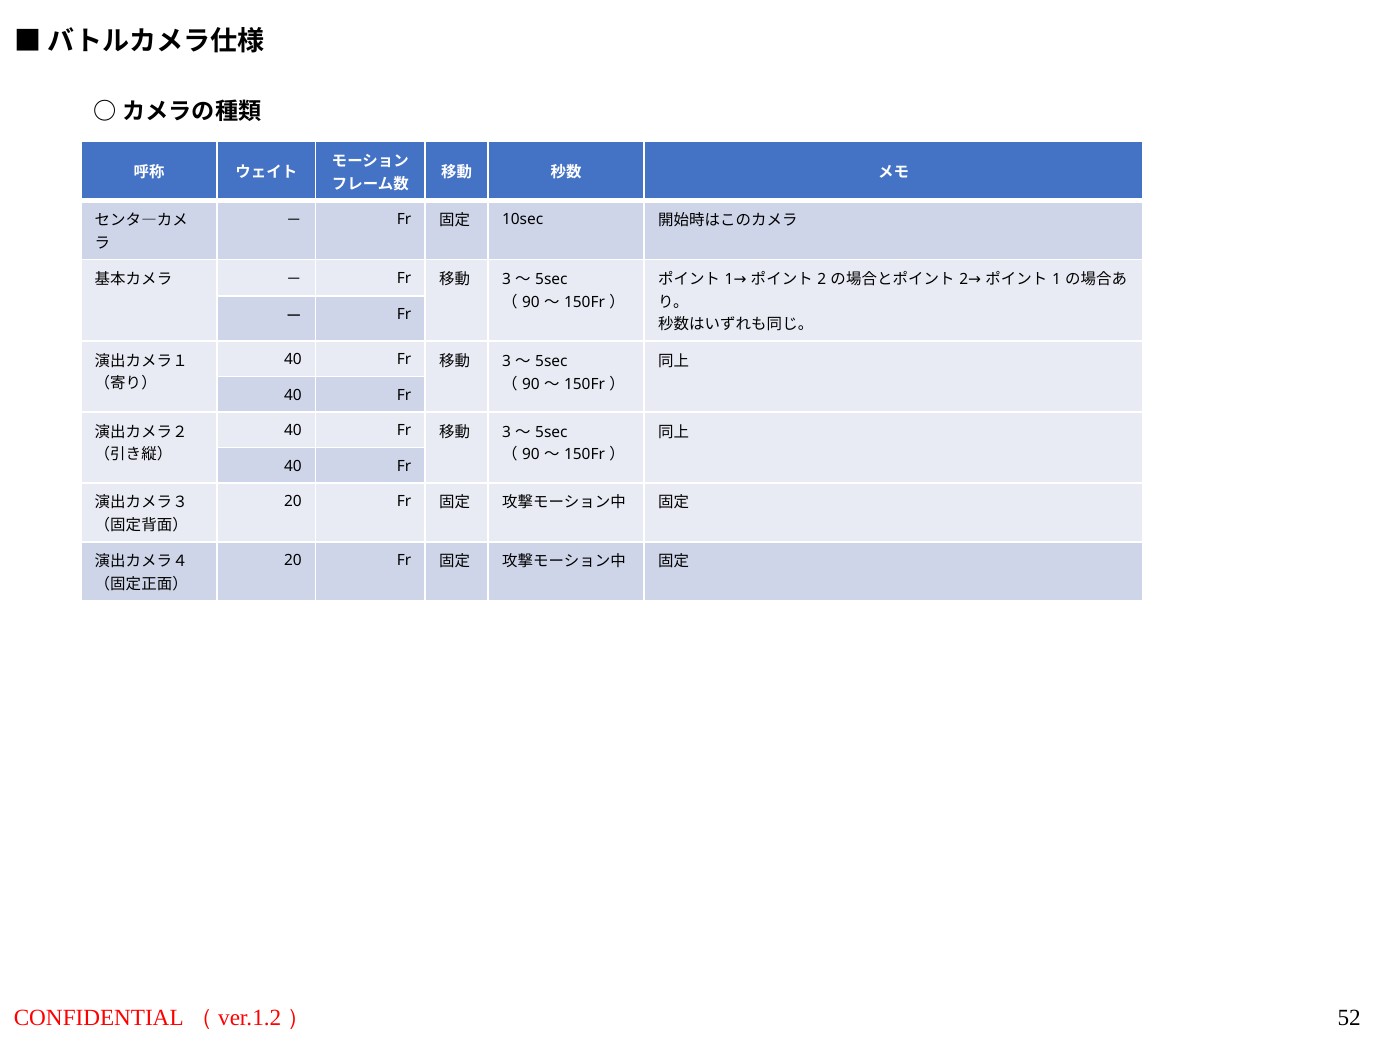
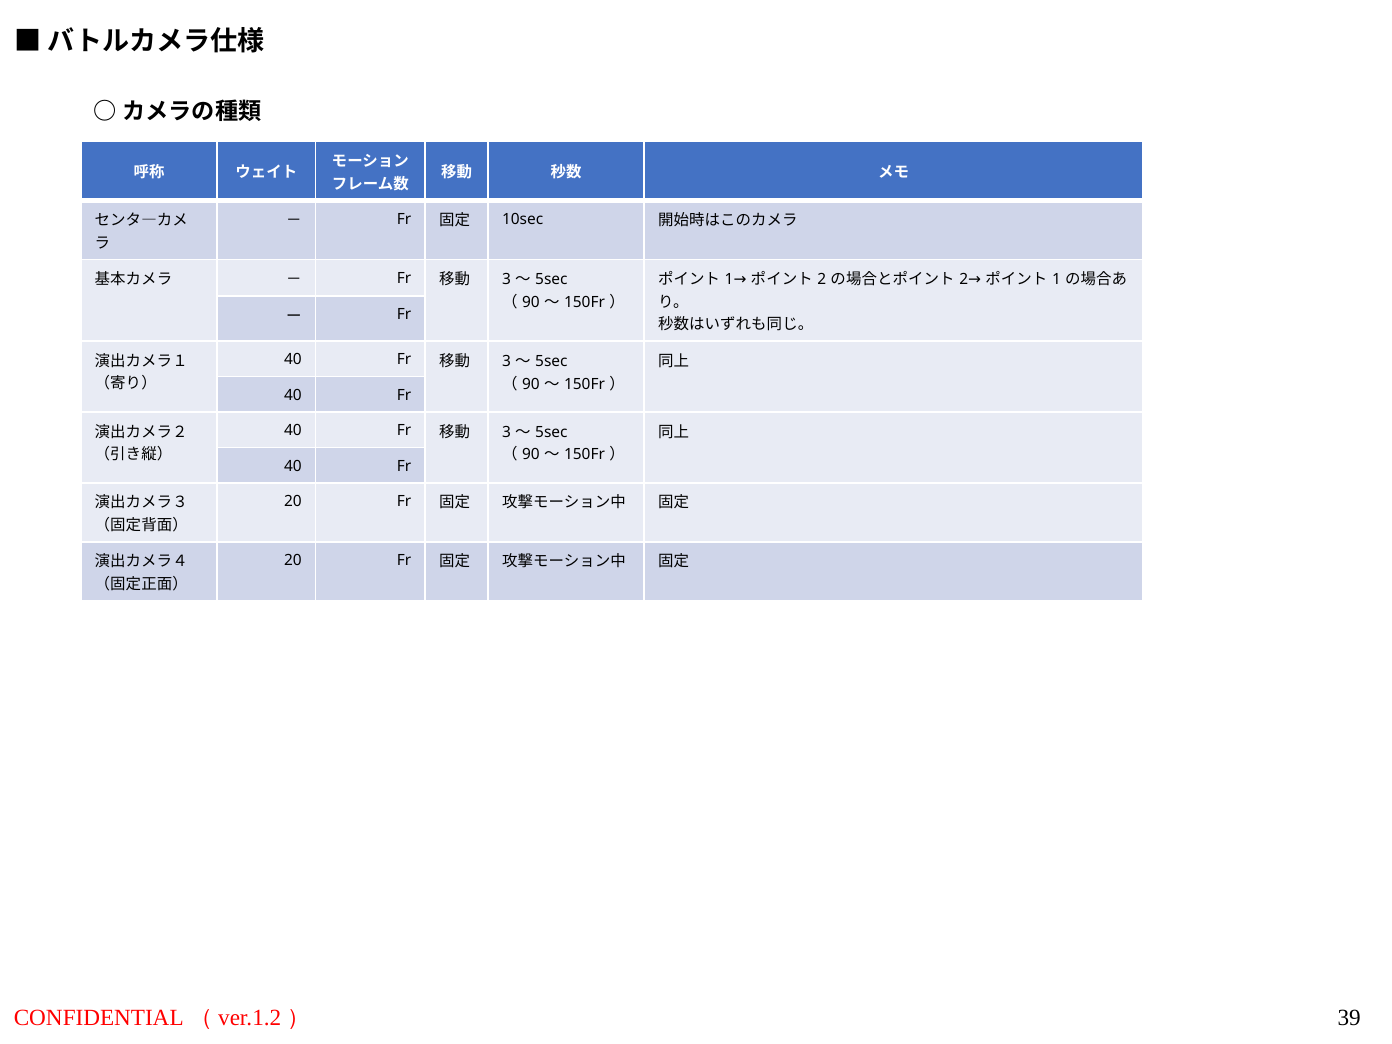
52: 52 -> 39
